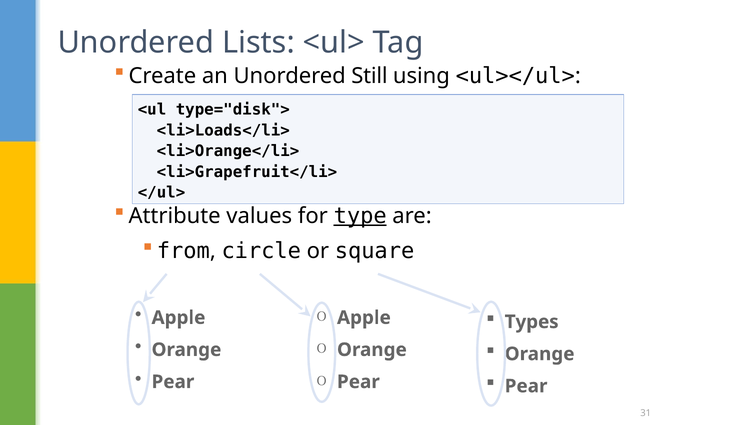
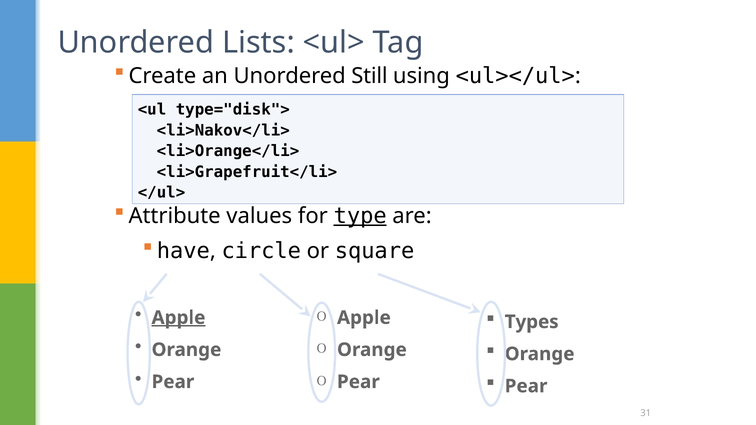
<li>Loads</li>: <li>Loads</li> -> <li>Nakov</li>
from: from -> have
Apple at (178, 318) underline: none -> present
